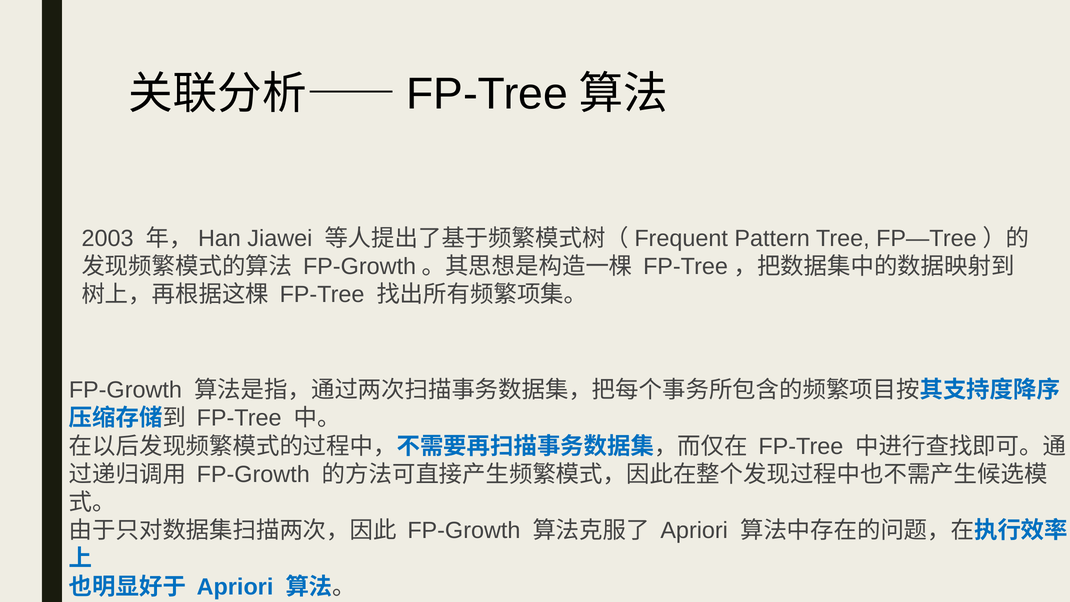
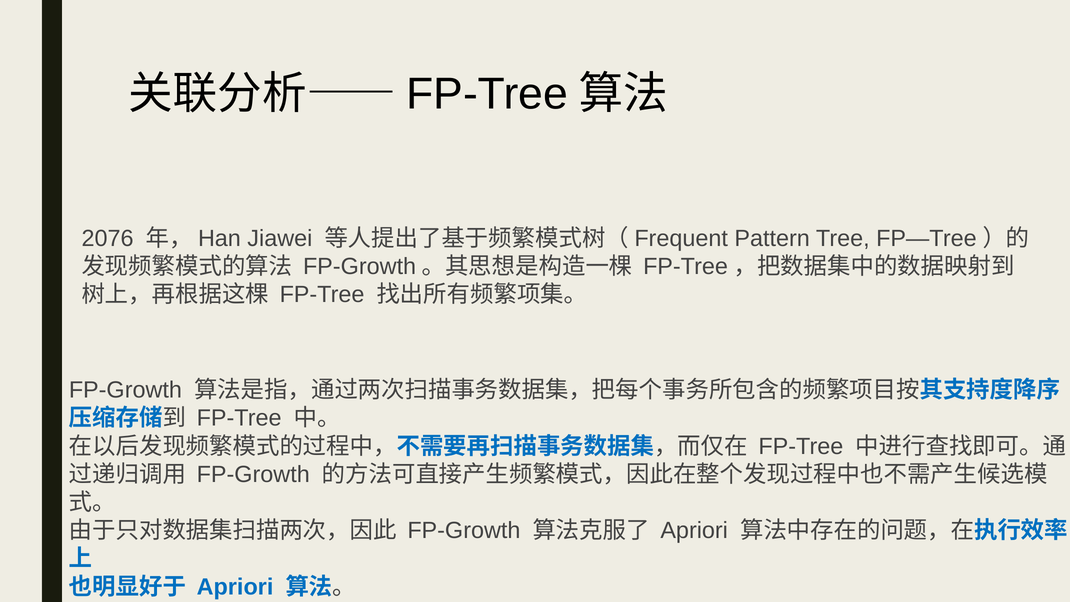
2003: 2003 -> 2076
